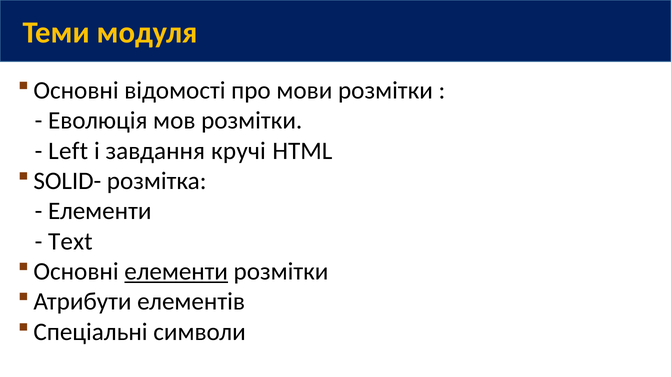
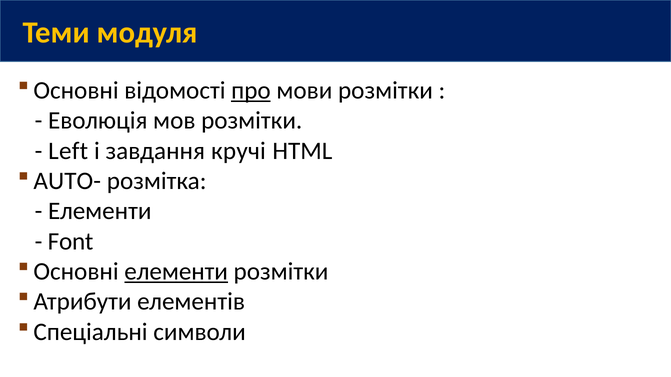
про underline: none -> present
SOLID-: SOLID- -> AUTO-
Text: Text -> Font
